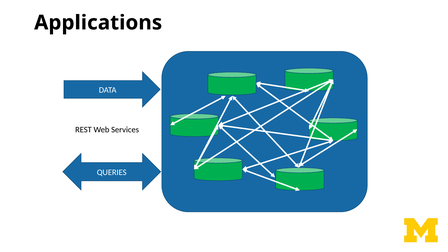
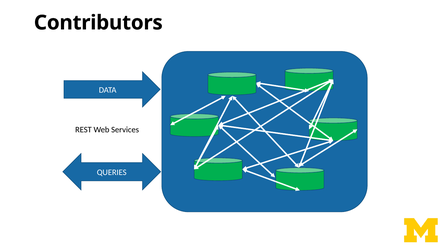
Applications: Applications -> Contributors
